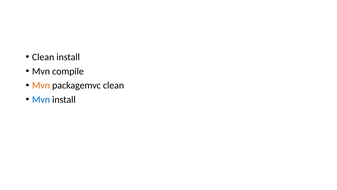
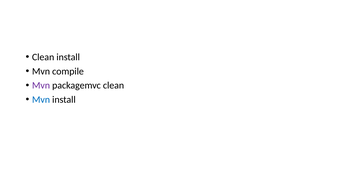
Mvn at (41, 85) colour: orange -> purple
